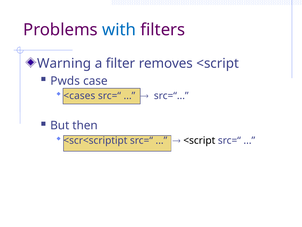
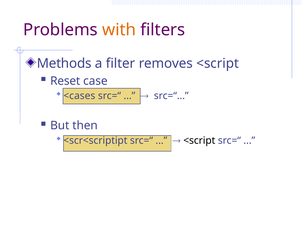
with colour: blue -> orange
Warning: Warning -> Methods
Pwds: Pwds -> Reset
